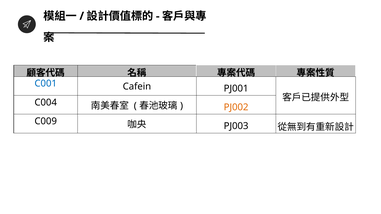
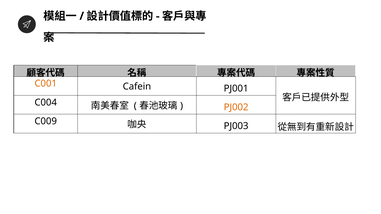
C001 colour: blue -> orange
